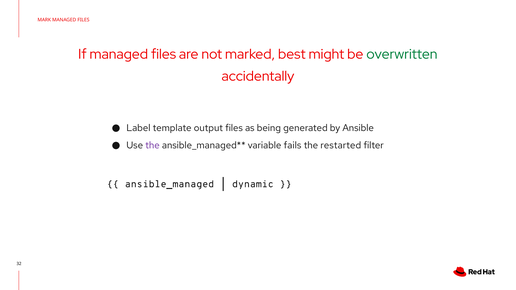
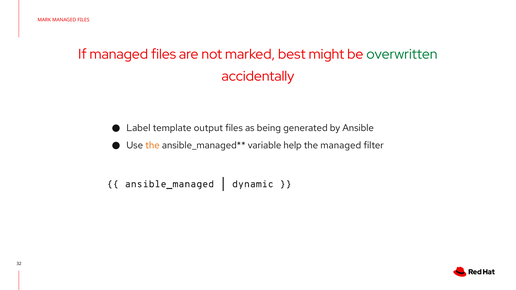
the at (152, 145) colour: purple -> orange
fails: fails -> help
the restarted: restarted -> managed
